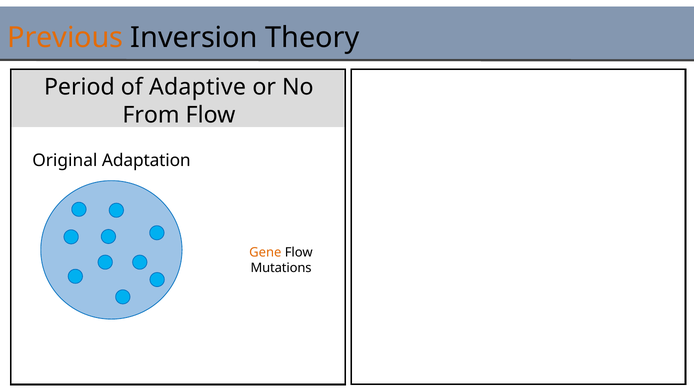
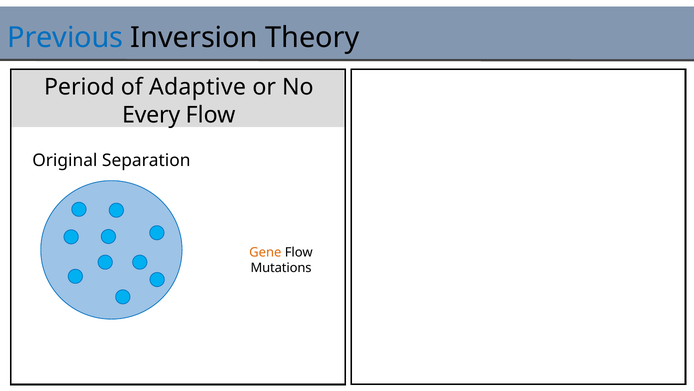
Previous colour: orange -> blue
From: From -> Every
Adaptation: Adaptation -> Separation
